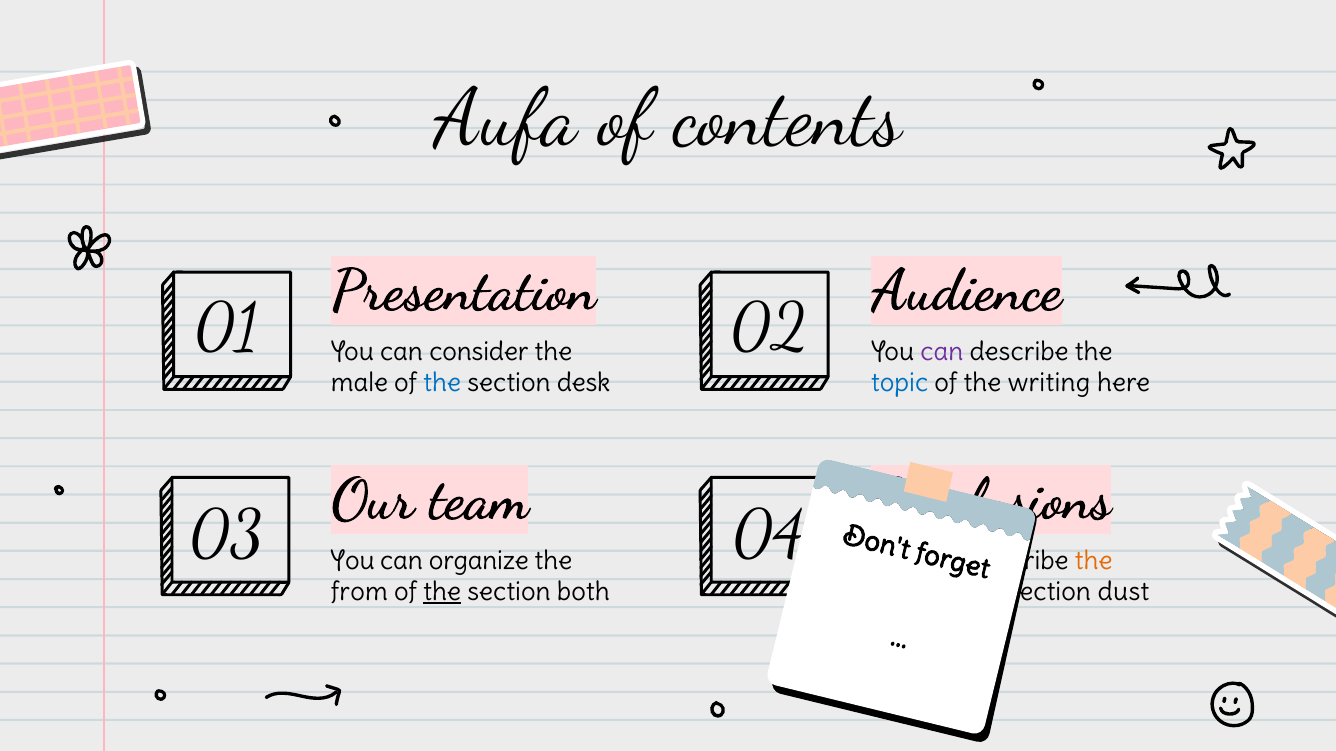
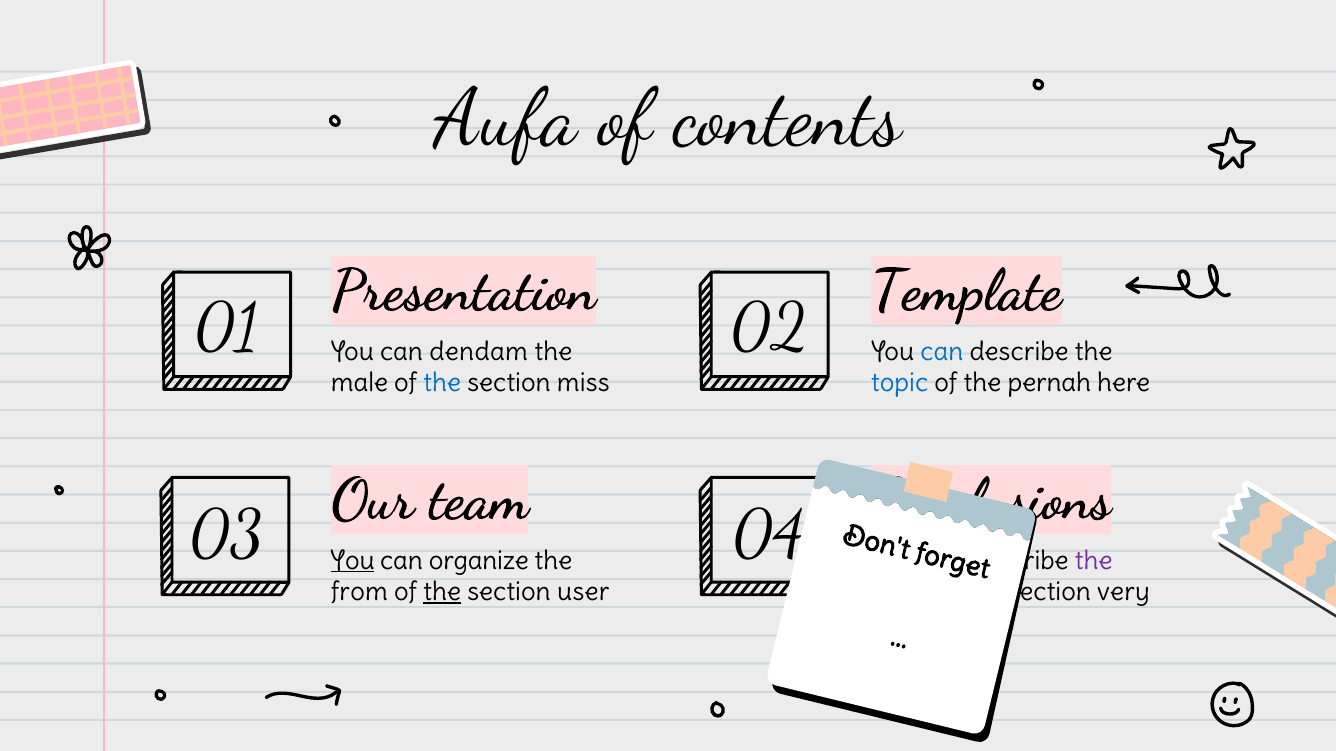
Audience: Audience -> Template
consider: consider -> dendam
can at (942, 352) colour: purple -> blue
desk: desk -> miss
writing: writing -> pernah
You at (353, 561) underline: none -> present
the at (1094, 561) colour: orange -> purple
both: both -> user
dust: dust -> very
